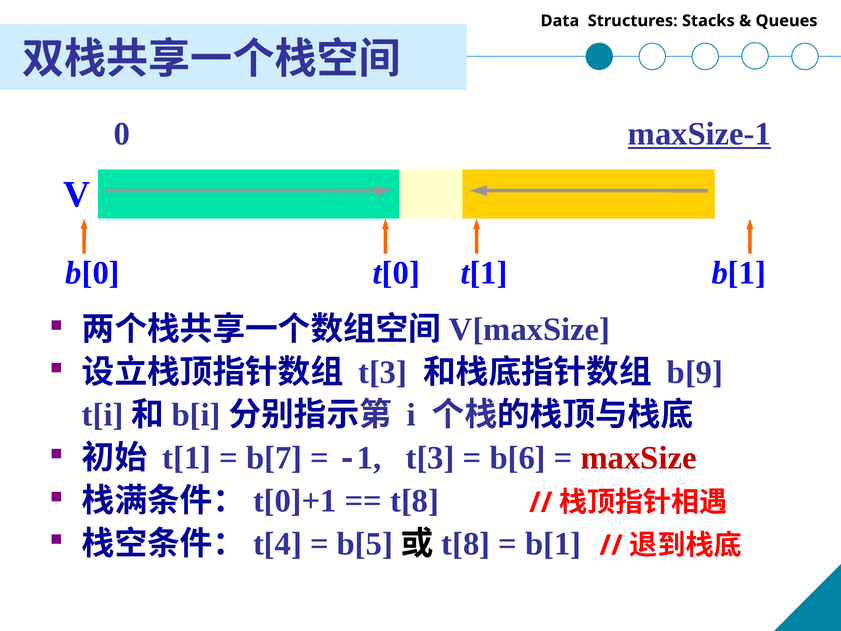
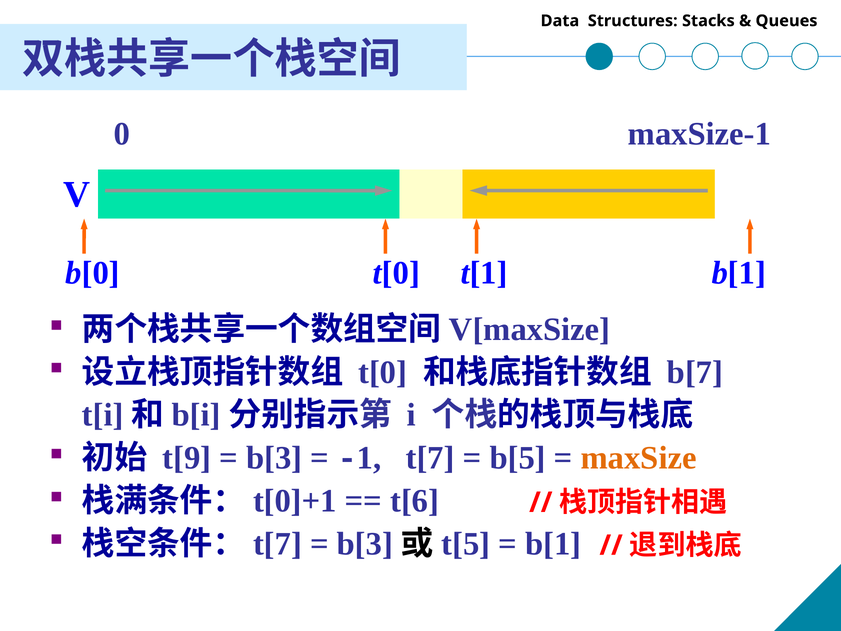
maxSize-1 underline: present -> none
t[3 at (383, 372): t[3 -> t[0
b[9: b[9 -> b[7
t[1 at (187, 458): t[1 -> t[9
b[7 at (274, 458): b[7 -> b[3
t[3 at (430, 458): t[3 -> t[7
b[6: b[6 -> b[5
maxSize colour: red -> orange
t[8 at (415, 501): t[8 -> t[6
t[4 at (277, 544): t[4 -> t[7
b[5 at (365, 544): b[5 -> b[3
t[8 at (466, 544): t[8 -> t[5
